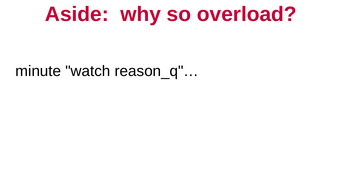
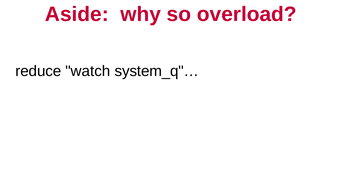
minute: minute -> reduce
reason_q"…: reason_q"… -> system_q"…
